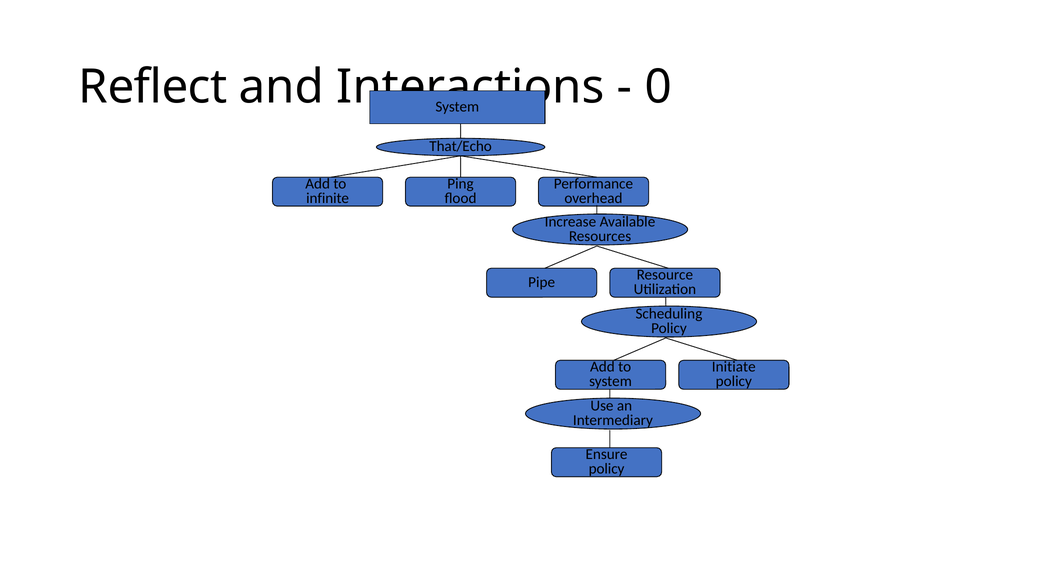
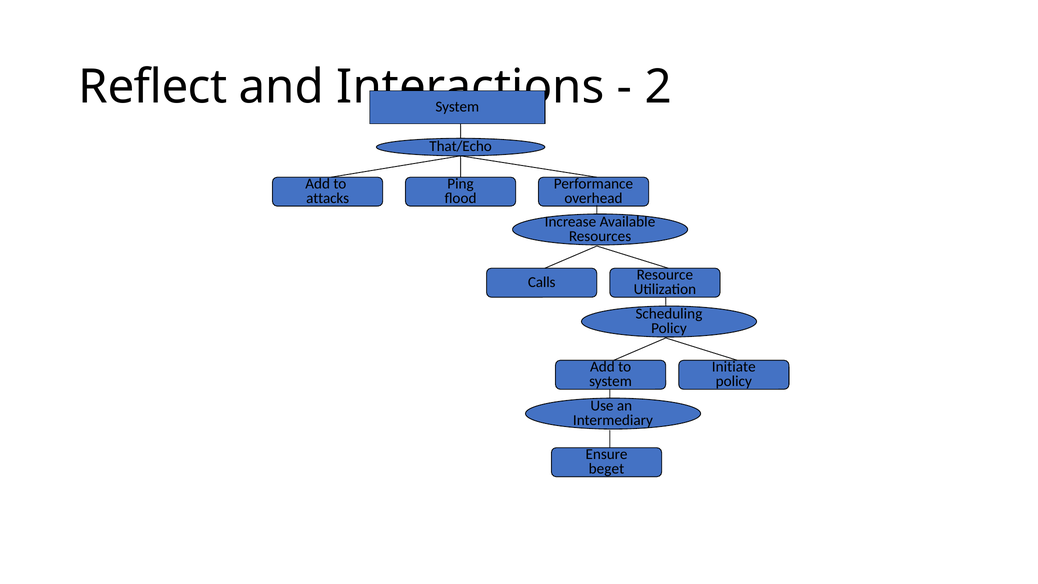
0: 0 -> 2
infinite: infinite -> attacks
Pipe: Pipe -> Calls
policy at (607, 469): policy -> beget
